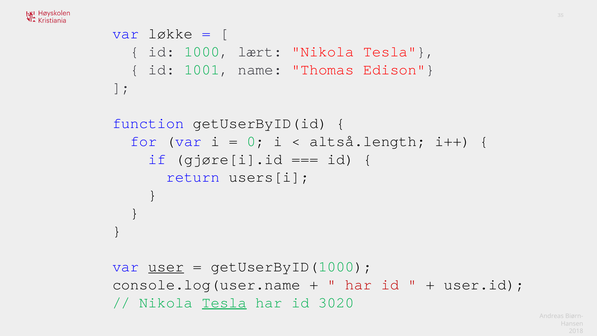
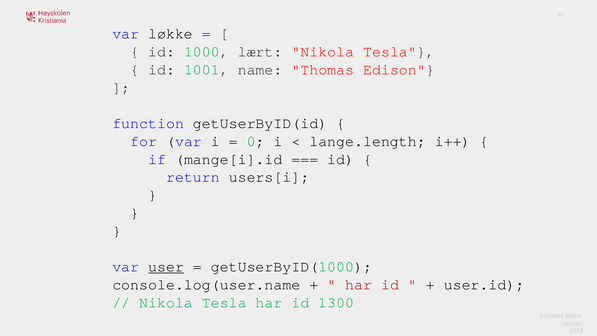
altså.length: altså.length -> lange.length
gjøre[i].id: gjøre[i].id -> mange[i].id
Tesla at (224, 302) underline: present -> none
3020: 3020 -> 1300
